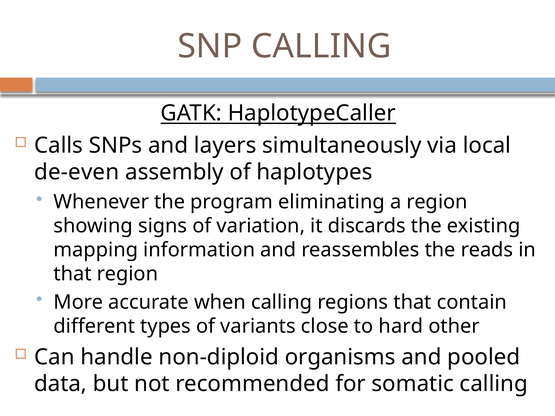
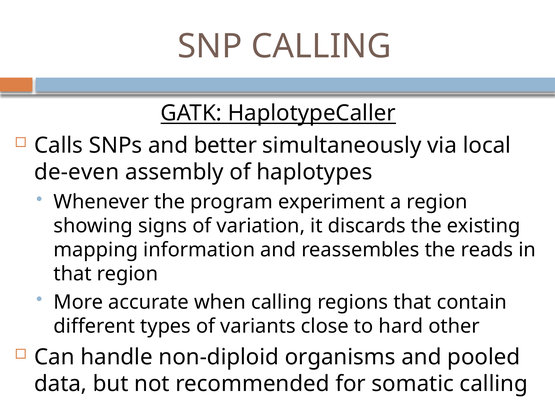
layers: layers -> better
eliminating: eliminating -> experiment
